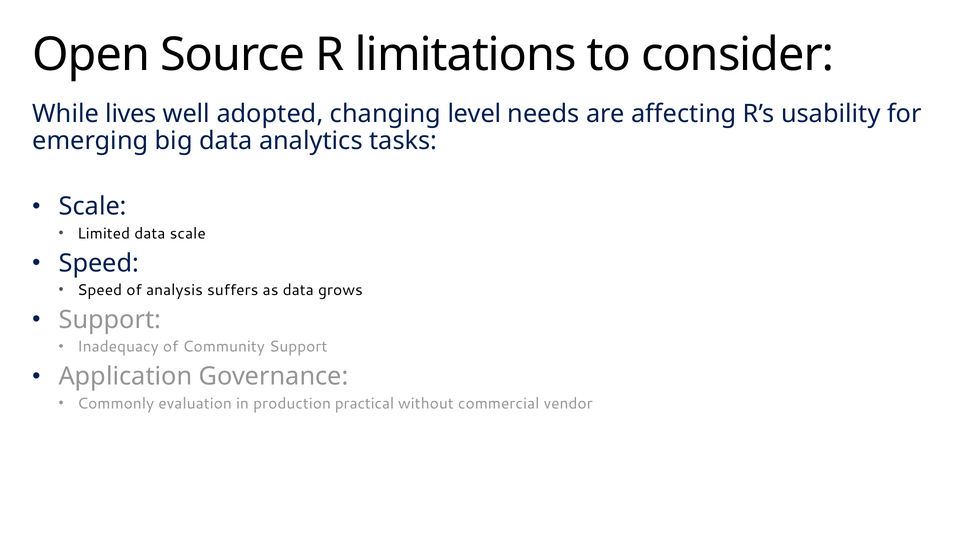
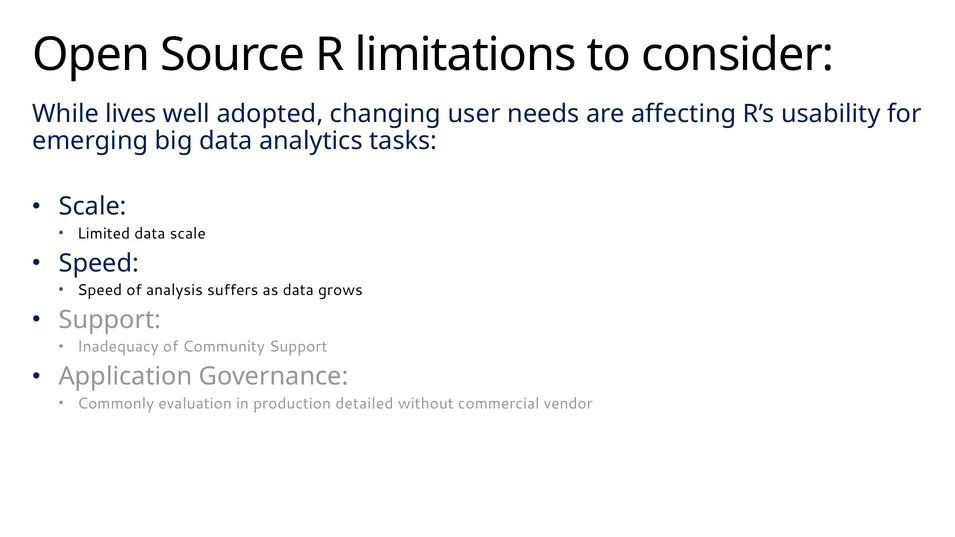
level: level -> user
practical: practical -> detailed
